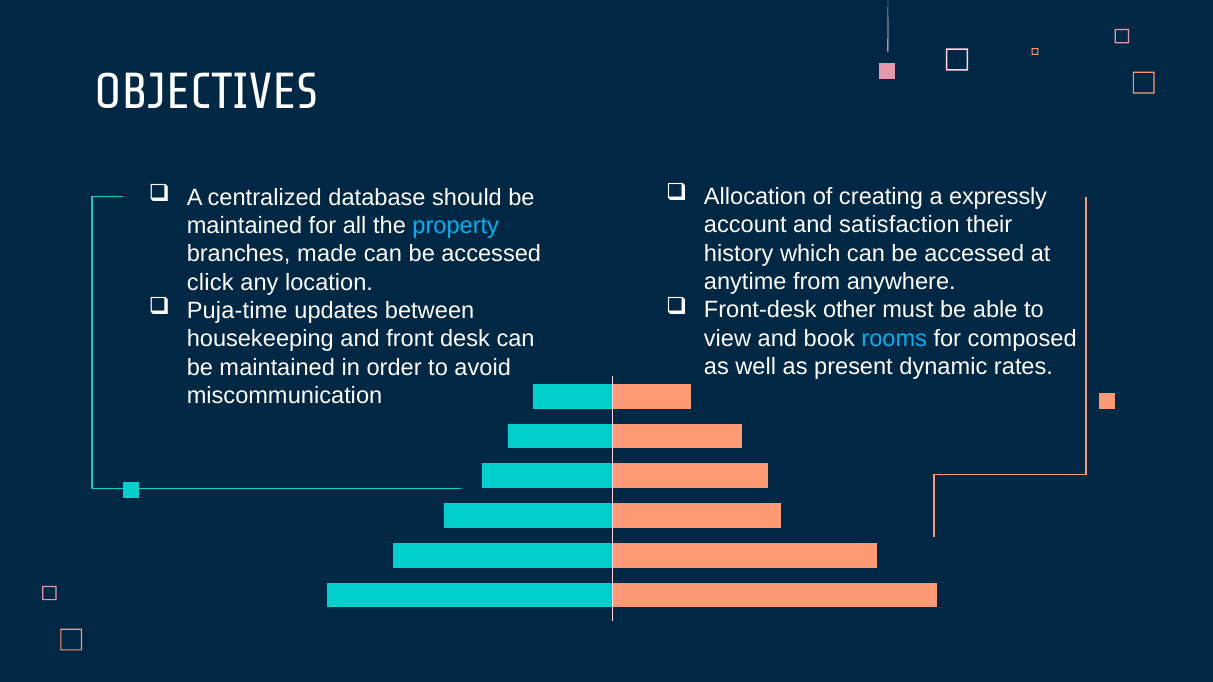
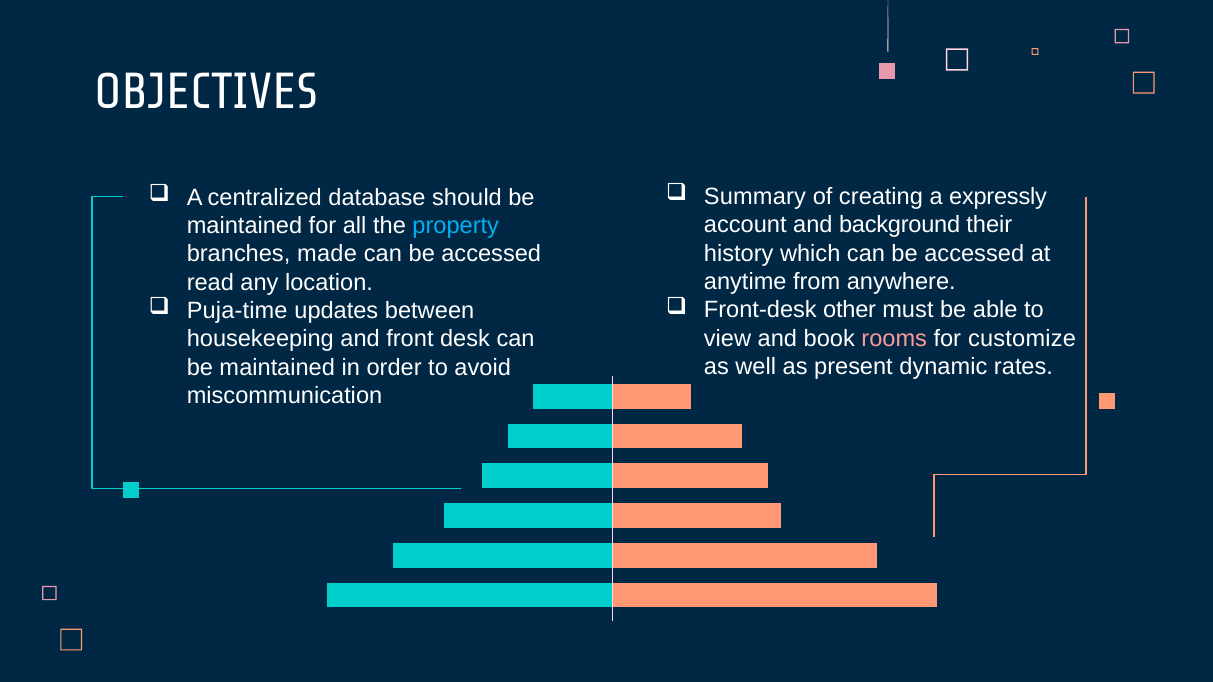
Allocation: Allocation -> Summary
satisfaction: satisfaction -> background
click: click -> read
rooms colour: light blue -> pink
composed: composed -> customize
